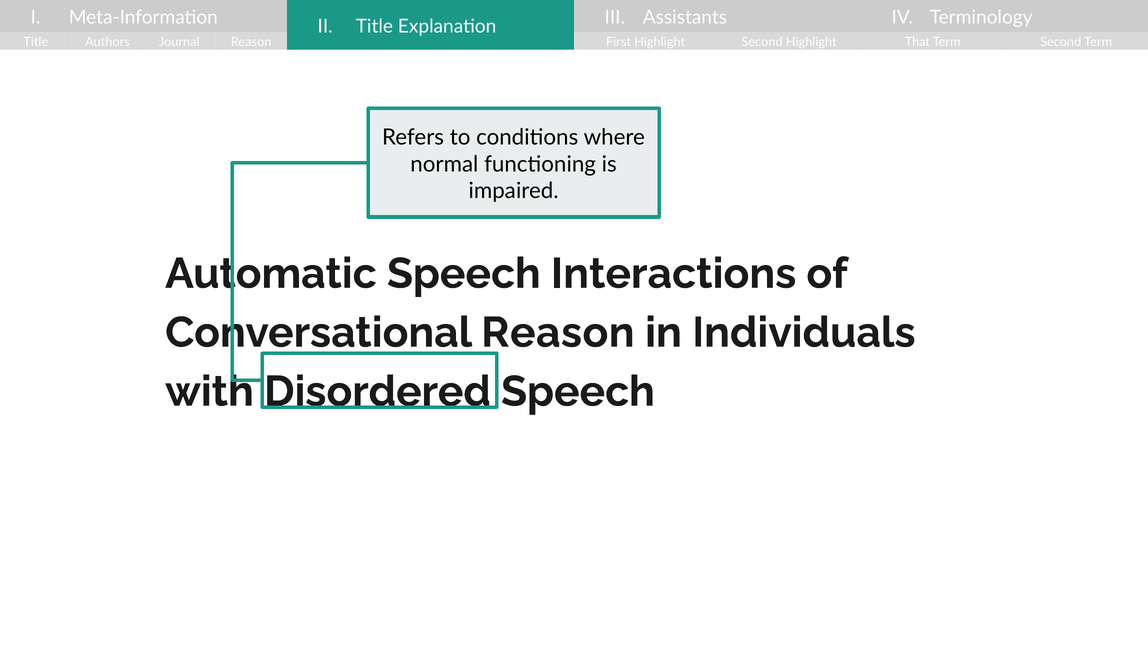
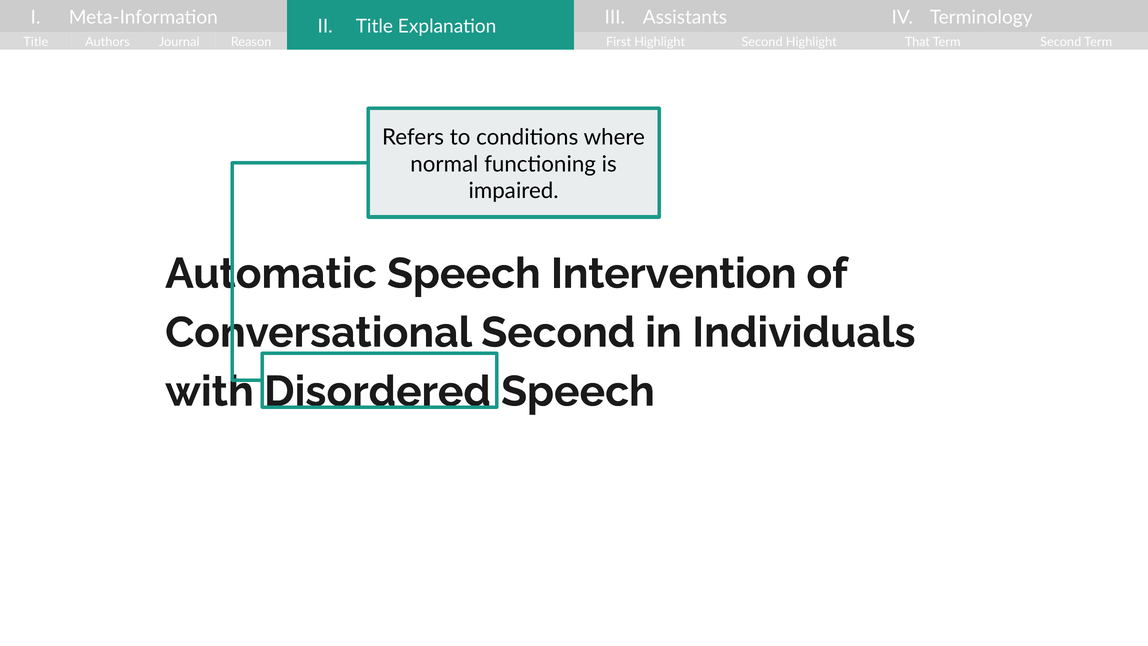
Interactions: Interactions -> Intervention
Conversational Reason: Reason -> Second
